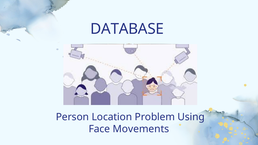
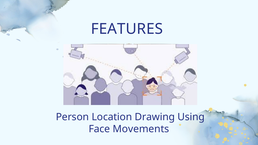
DATABASE: DATABASE -> FEATURES
Problem: Problem -> Drawing
